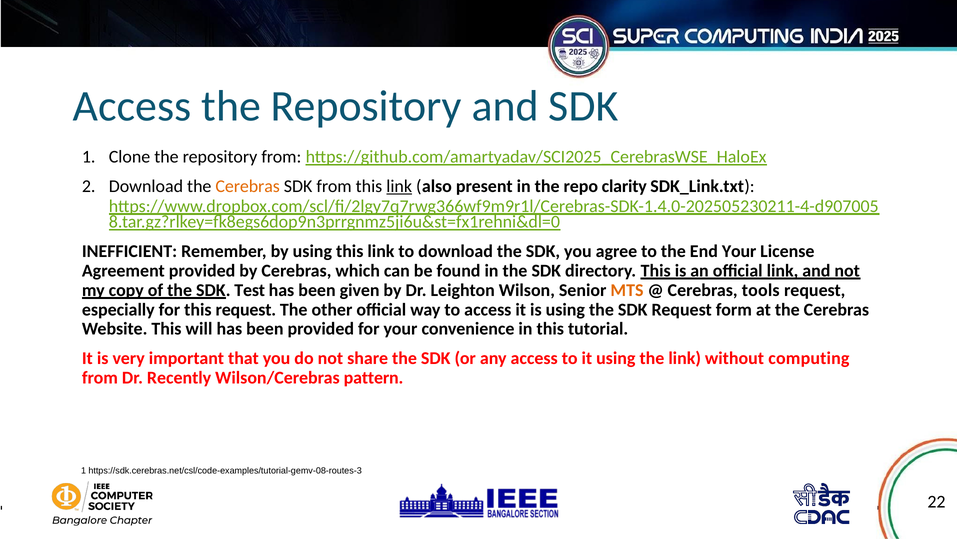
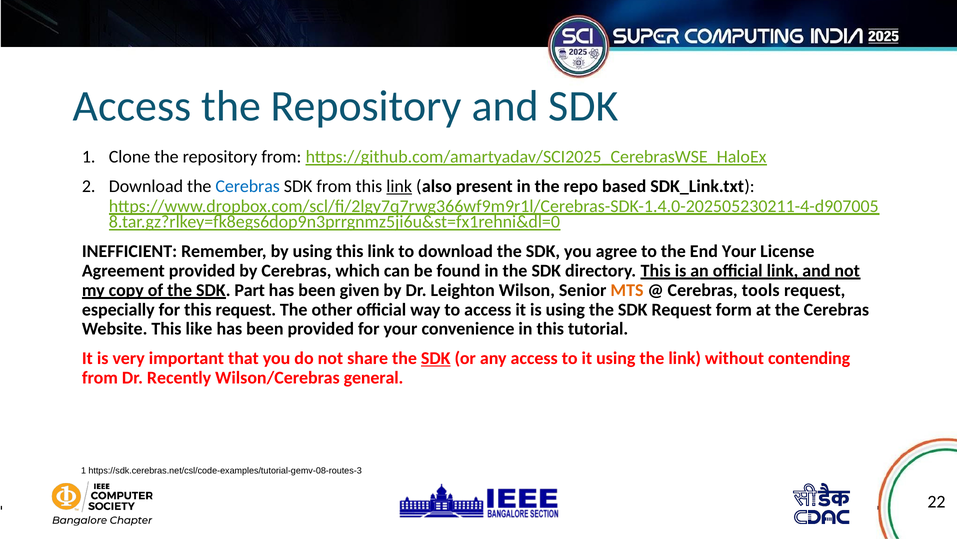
Cerebras at (248, 186) colour: orange -> blue
clarity: clarity -> based
Test: Test -> Part
will: will -> like
SDK at (436, 358) underline: none -> present
computing: computing -> contending
pattern: pattern -> general
